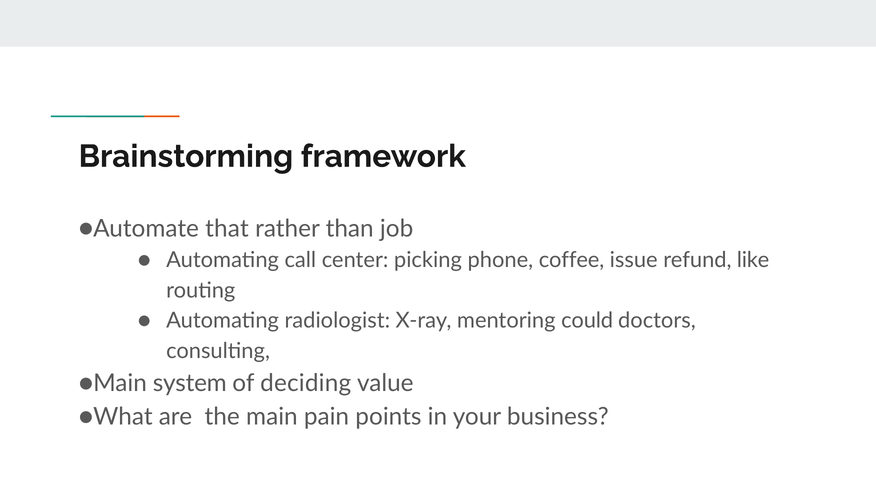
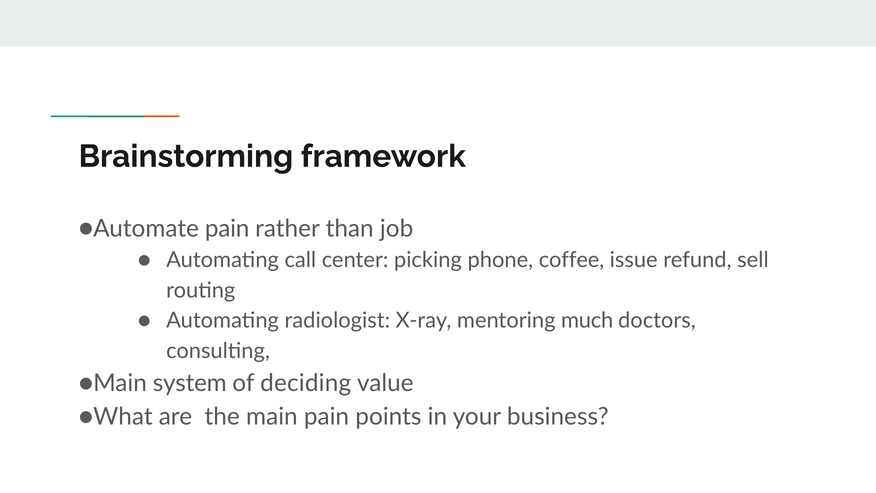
that at (227, 229): that -> pain
like: like -> sell
could: could -> much
